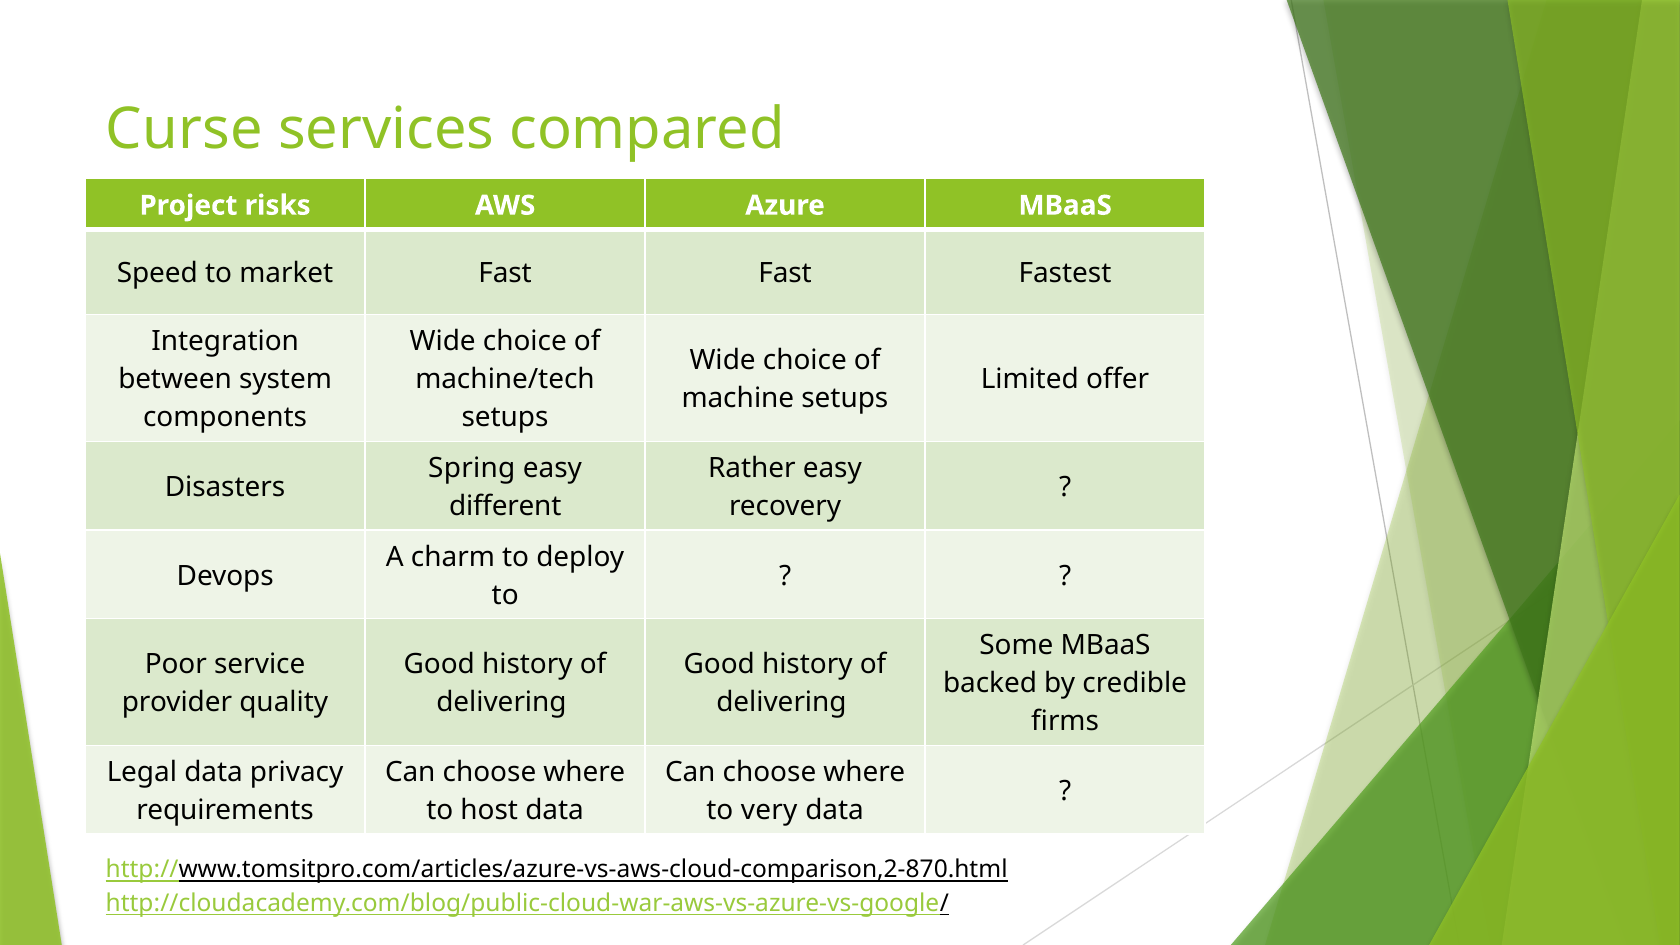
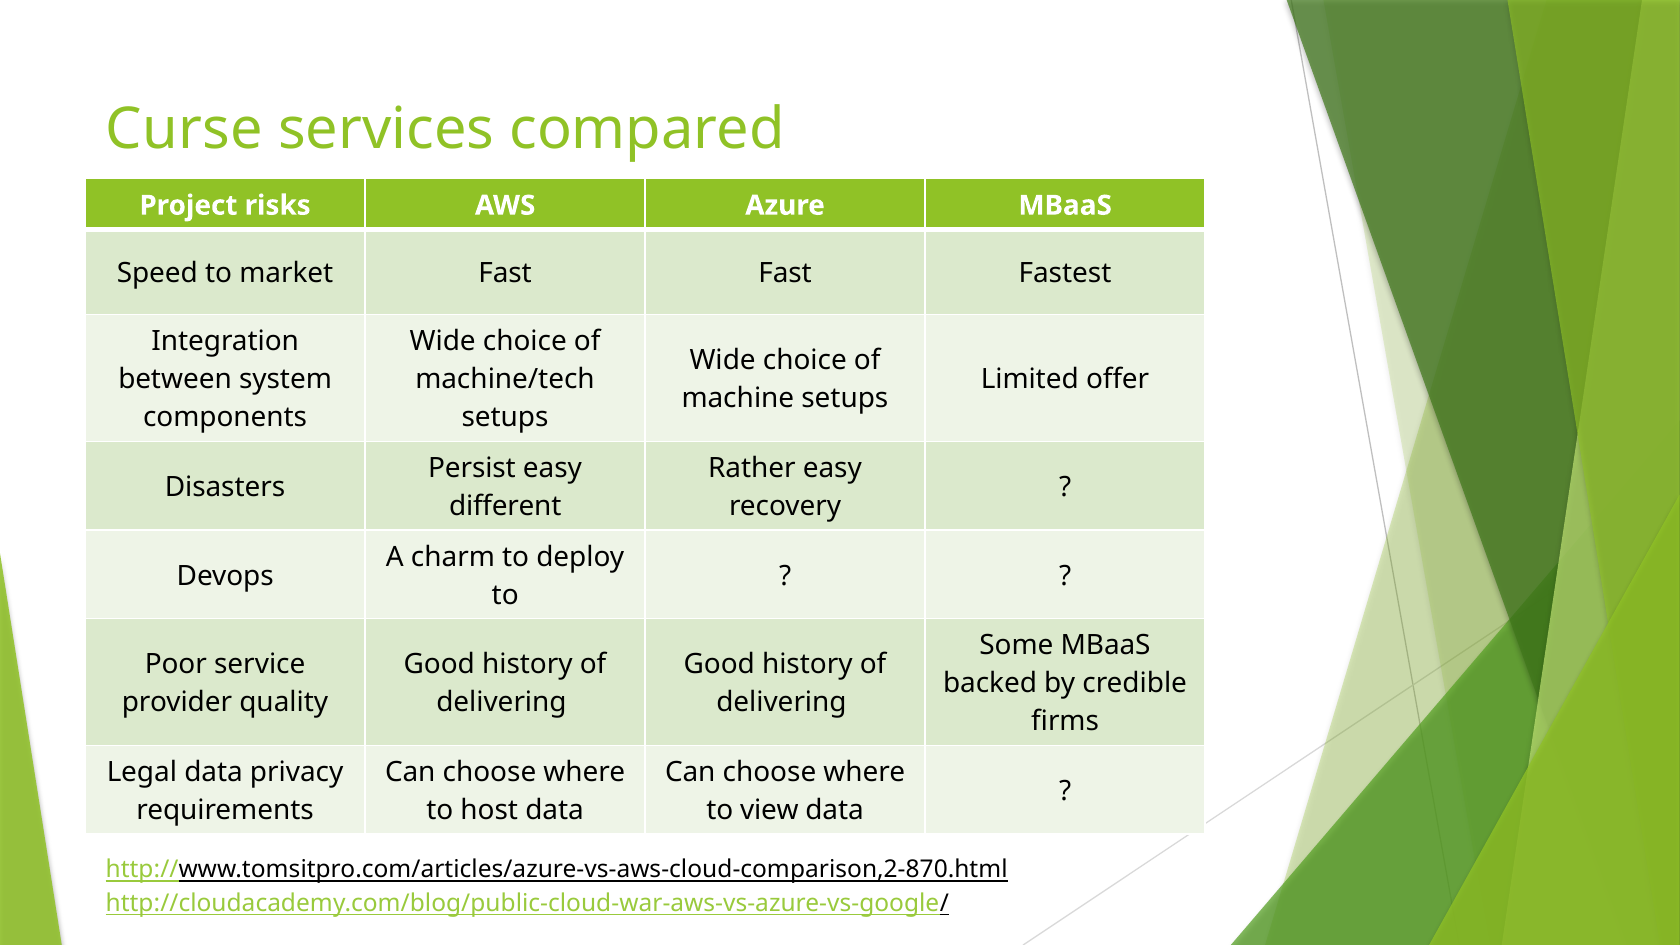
Spring: Spring -> Persist
very: very -> view
